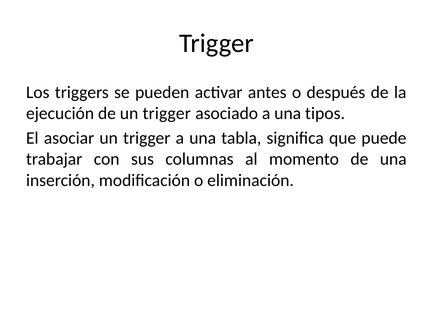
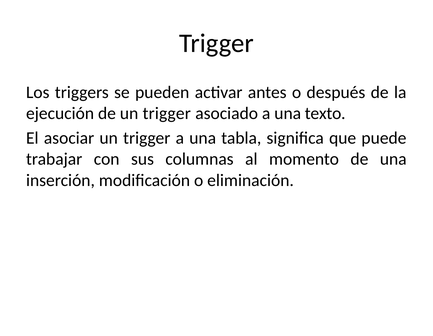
tipos: tipos -> texto
